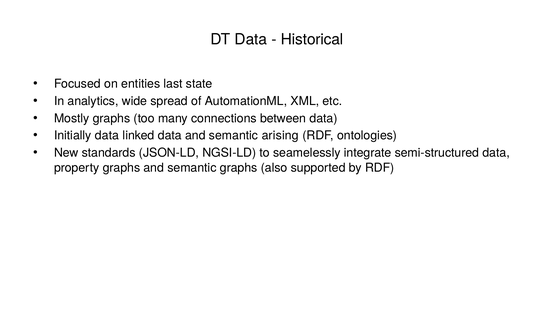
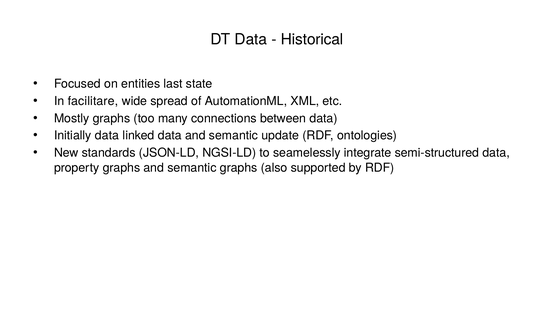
analytics: analytics -> facilitare
arising: arising -> update
